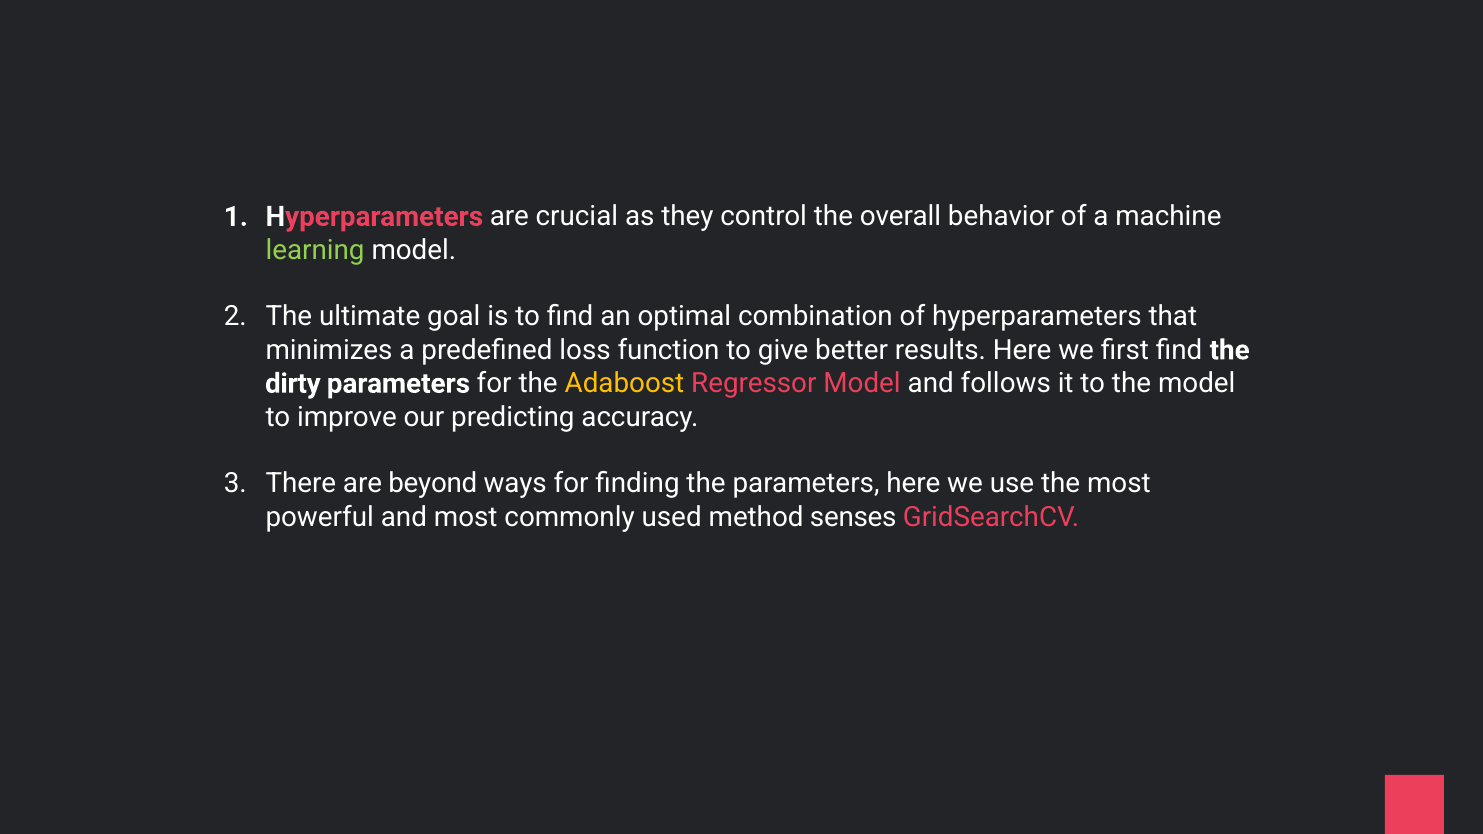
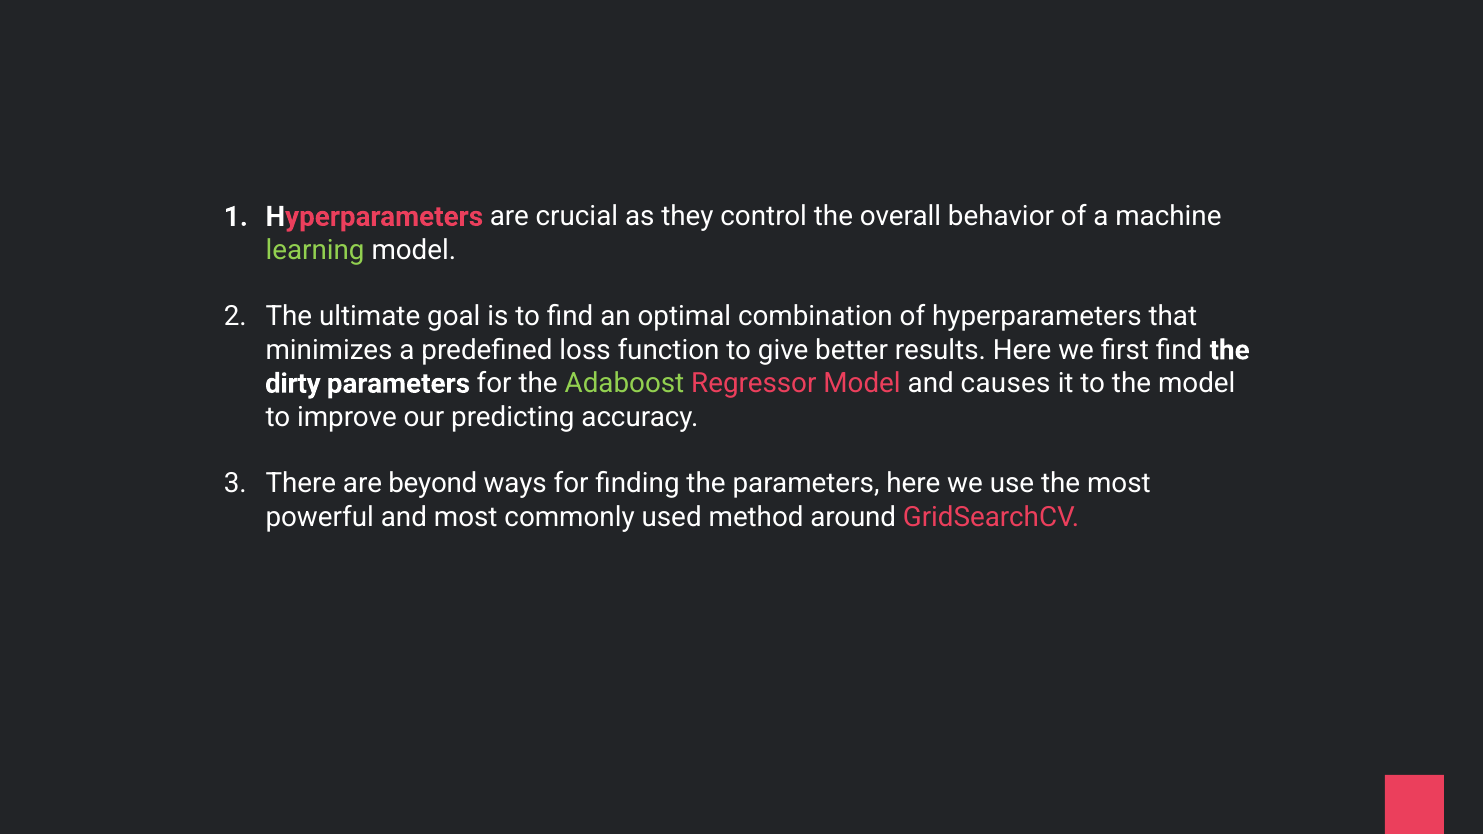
Adaboost colour: yellow -> light green
follows: follows -> causes
senses: senses -> around
